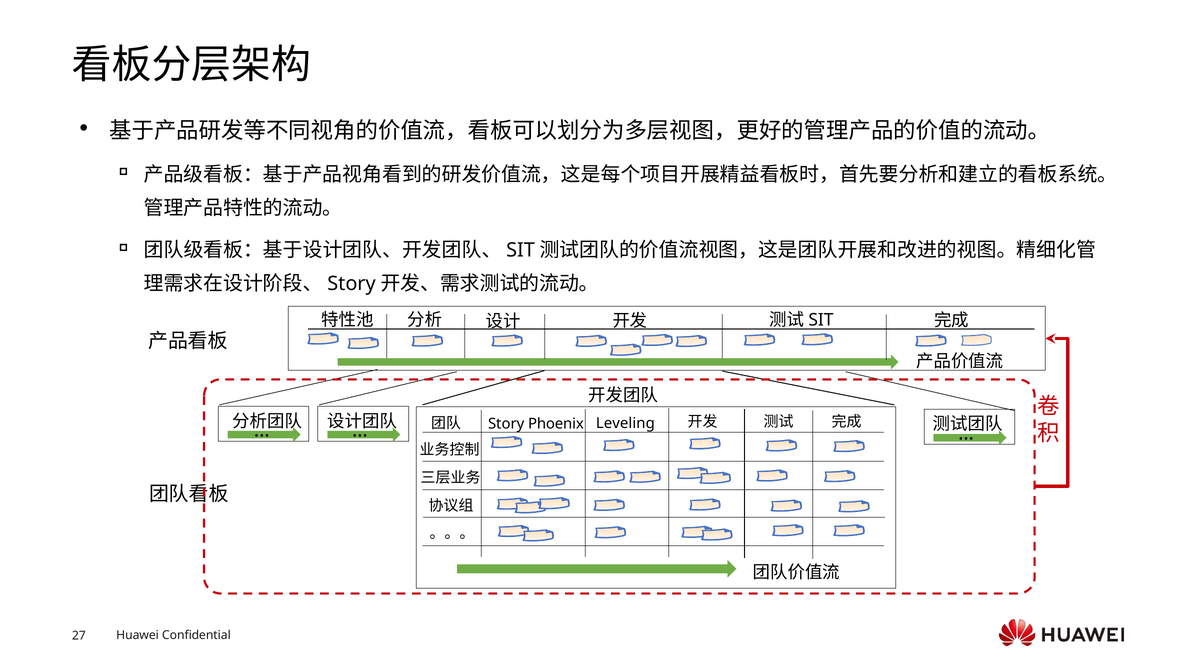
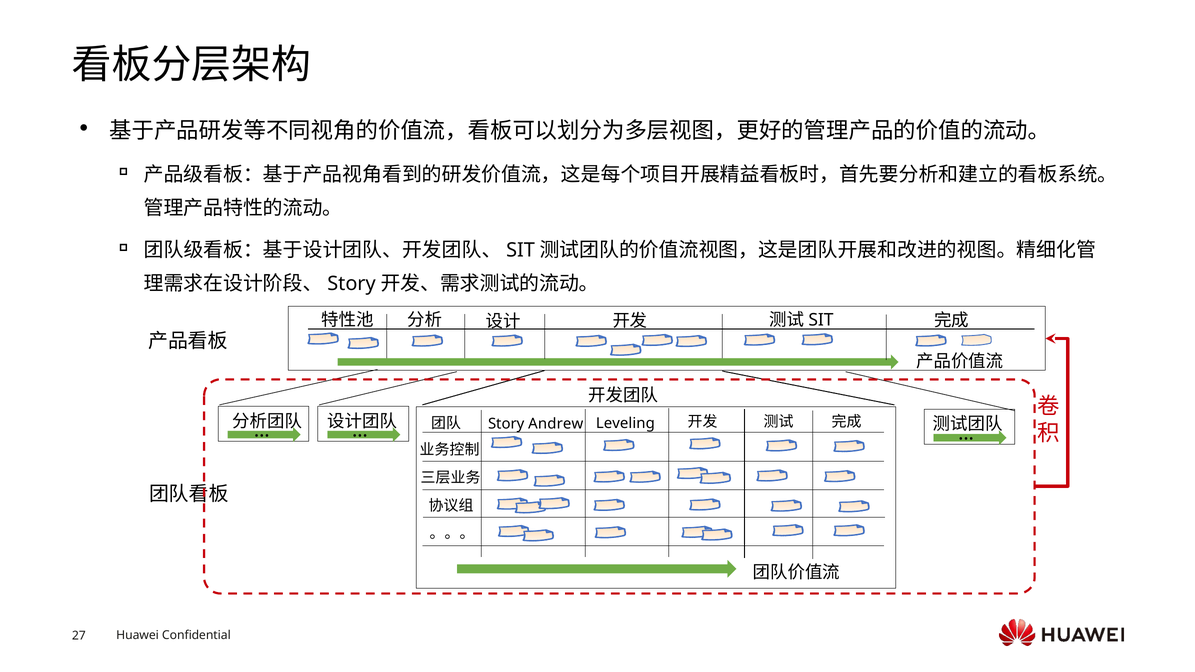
Phoenix: Phoenix -> Andrew
